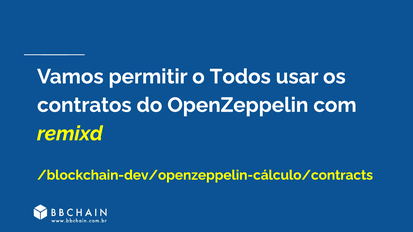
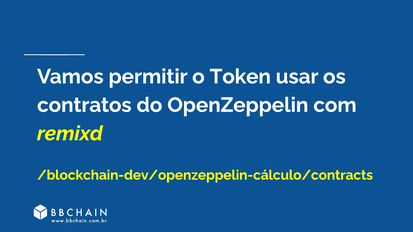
Todos: Todos -> Token
